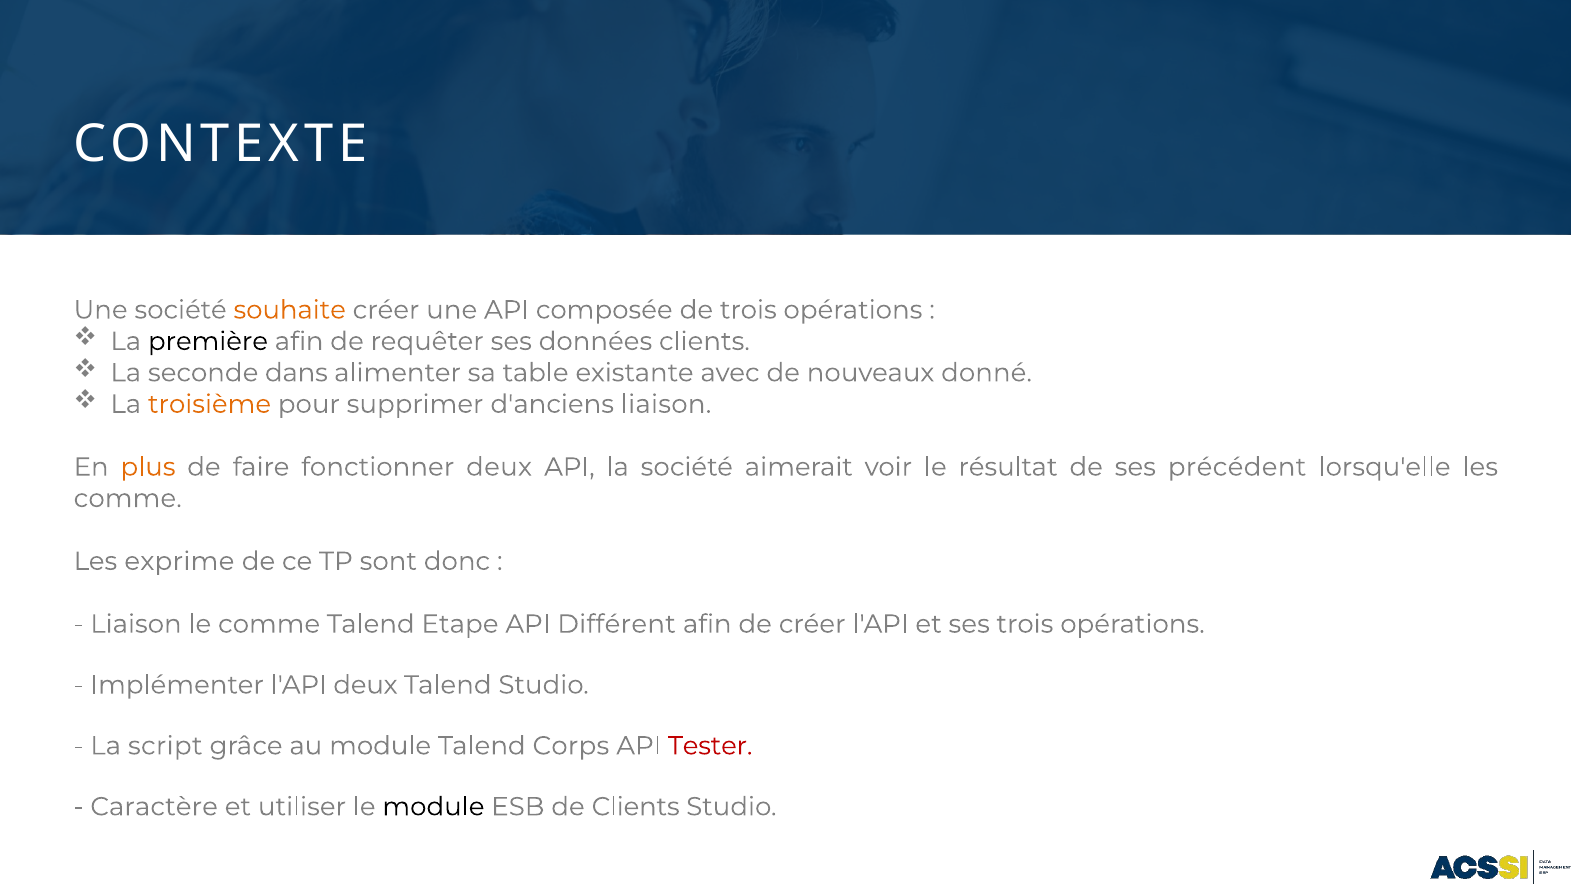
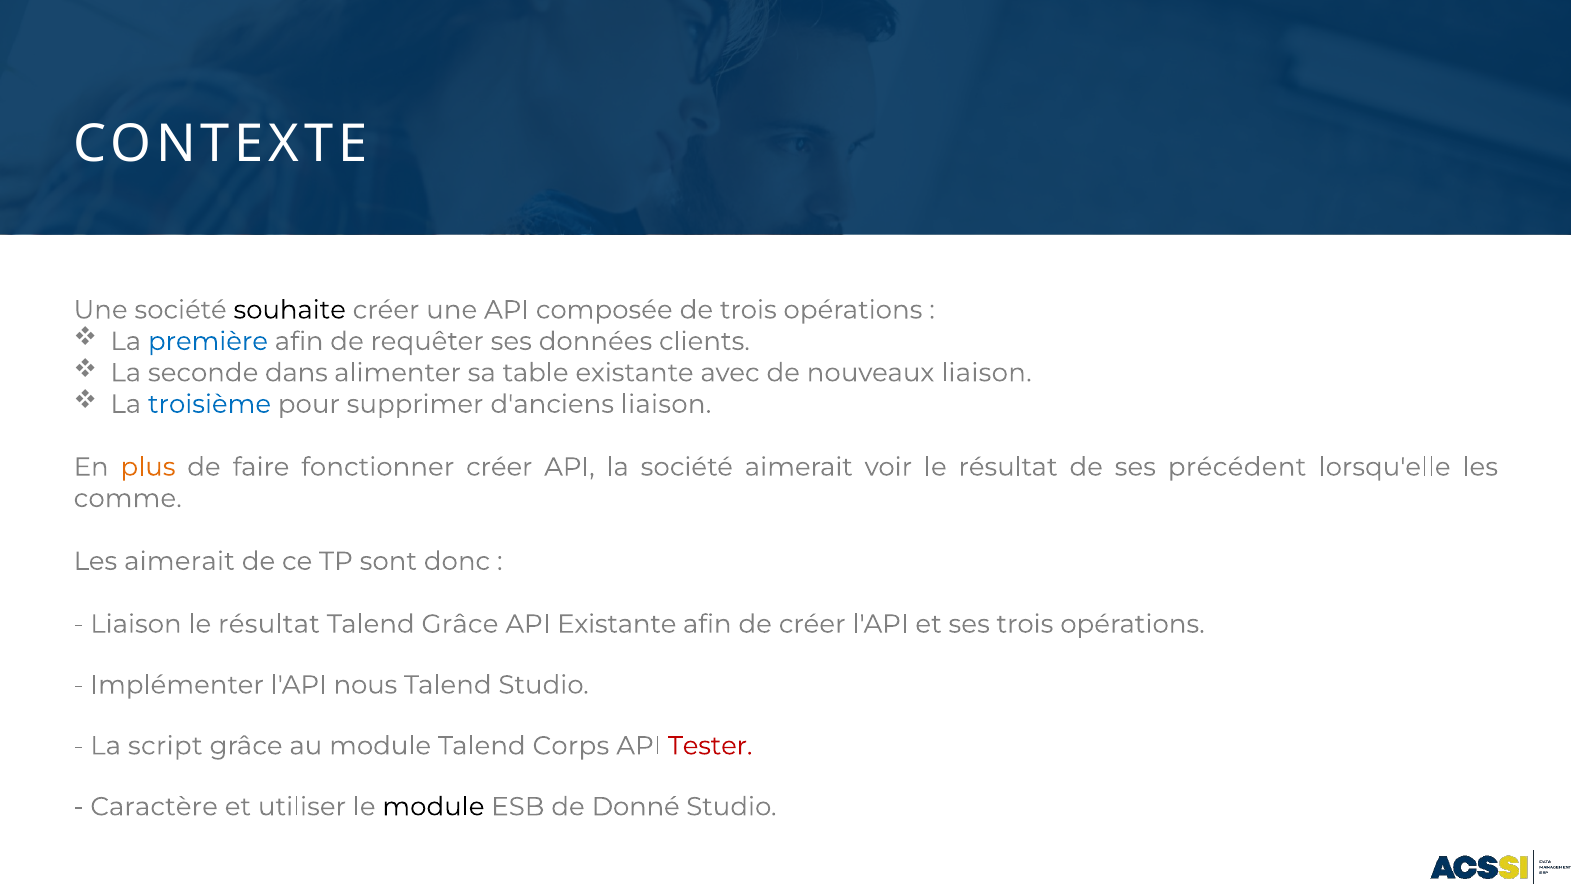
souhaite colour: orange -> black
première colour: black -> blue
nouveaux donné: donné -> liaison
troisième colour: orange -> blue
fonctionner deux: deux -> créer
Les exprime: exprime -> aimerait
comme at (269, 624): comme -> résultat
Talend Etape: Etape -> Grâce
API Différent: Différent -> Existante
l'API deux: deux -> nous
de Clients: Clients -> Donné
